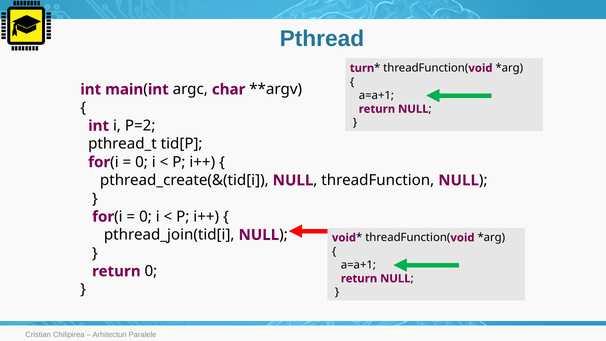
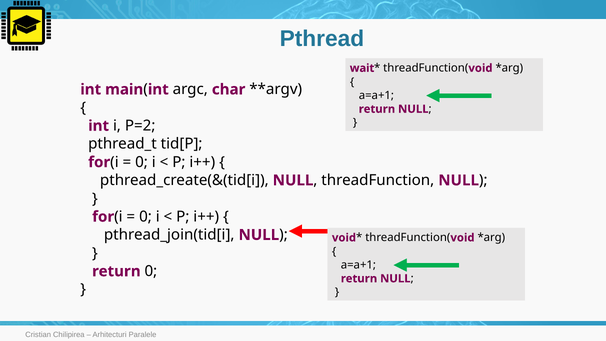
turn: turn -> wait
